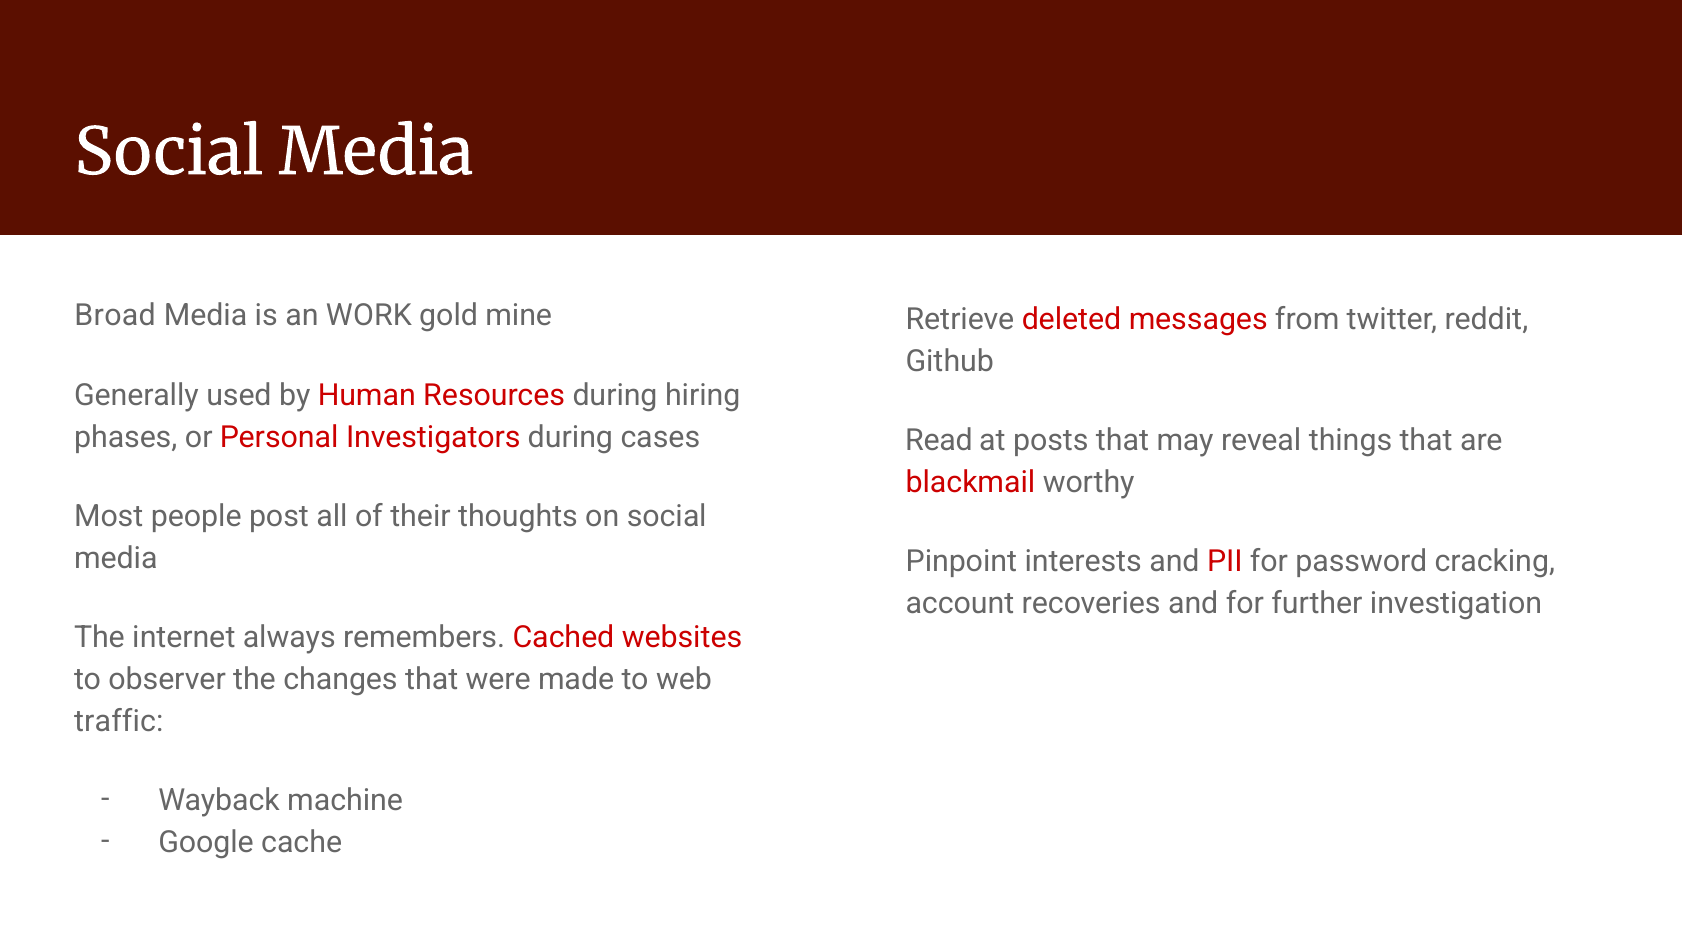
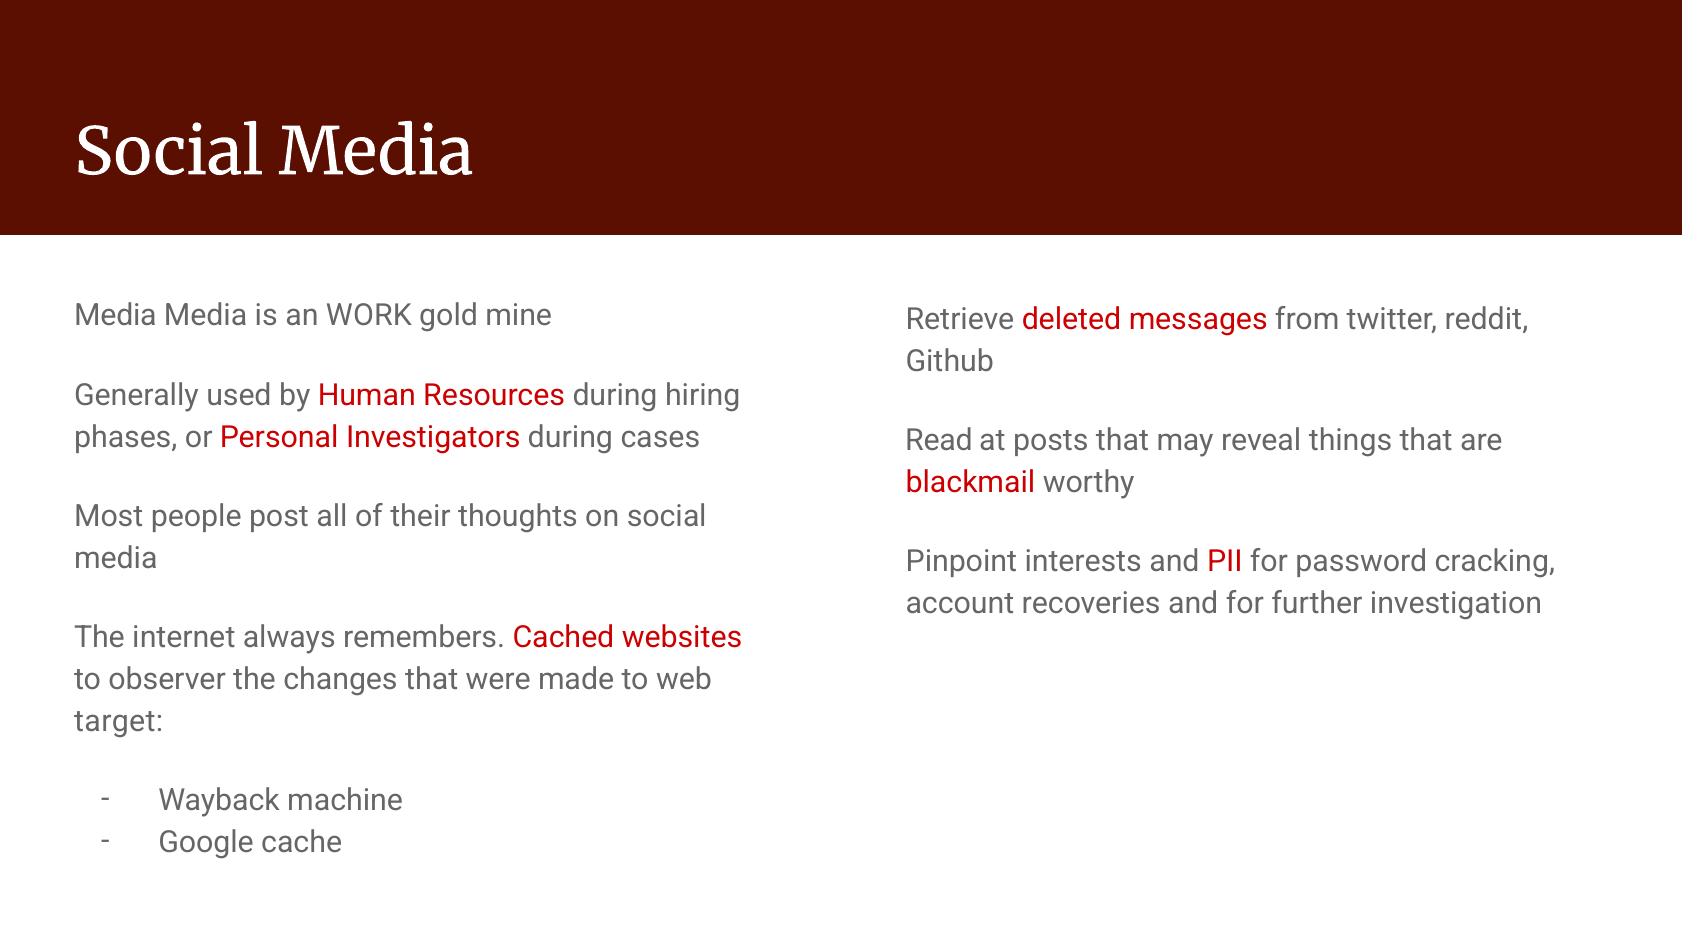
Broad at (115, 316): Broad -> Media
traffic: traffic -> target
